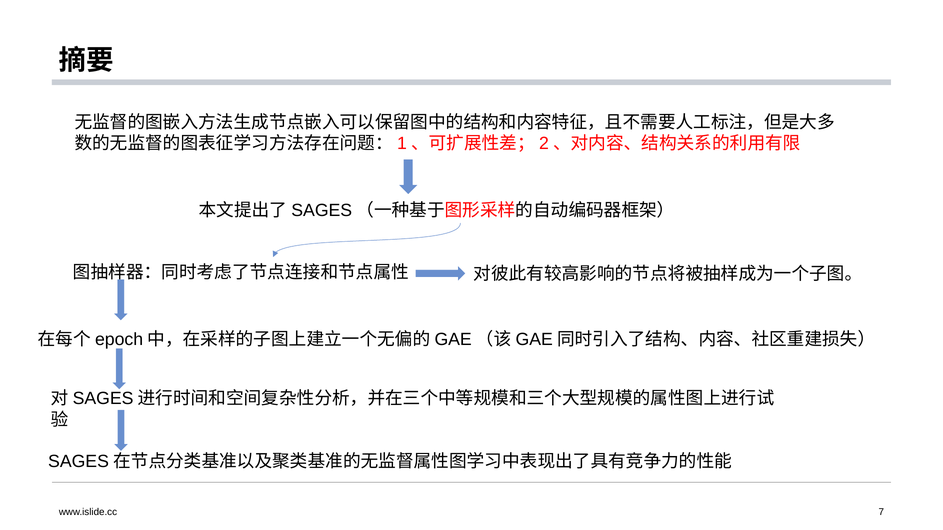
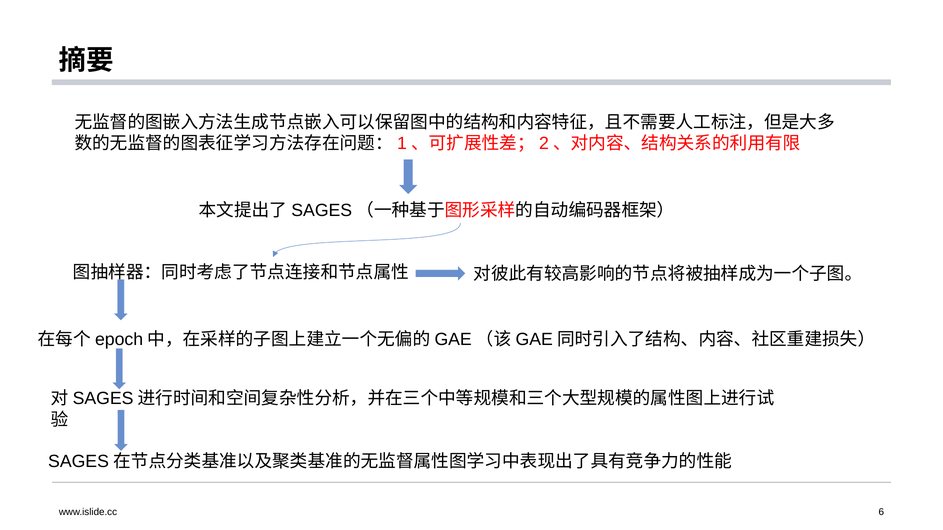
7: 7 -> 6
